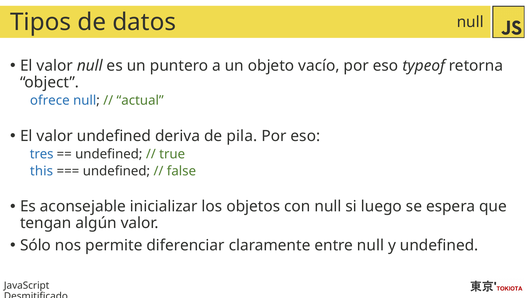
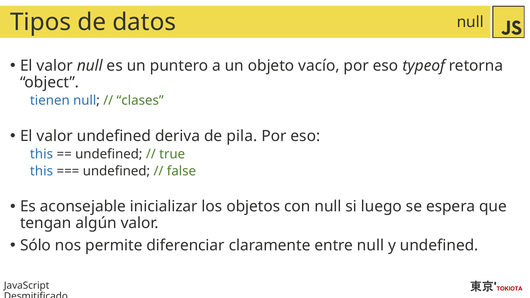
ofrece: ofrece -> tienen
actual: actual -> clases
tres at (42, 154): tres -> this
